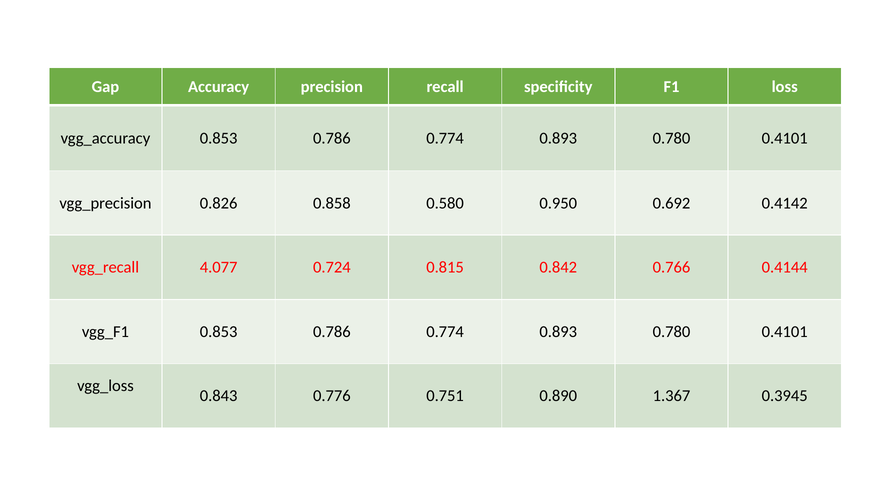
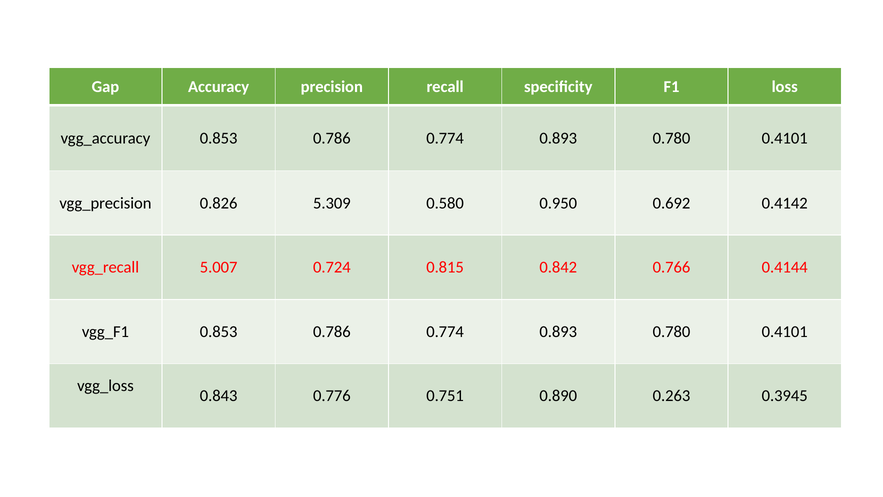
0.858: 0.858 -> 5.309
4.077: 4.077 -> 5.007
1.367: 1.367 -> 0.263
